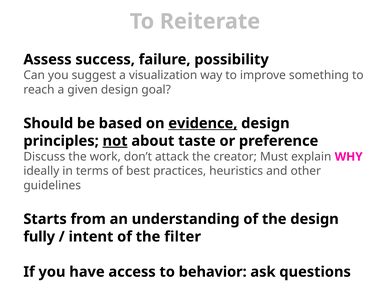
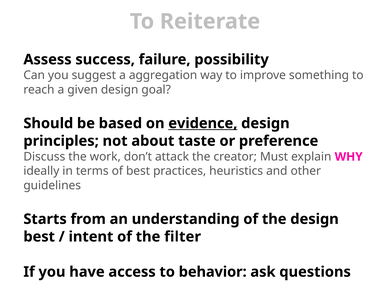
visualization: visualization -> aggregation
not underline: present -> none
fully at (39, 236): fully -> best
